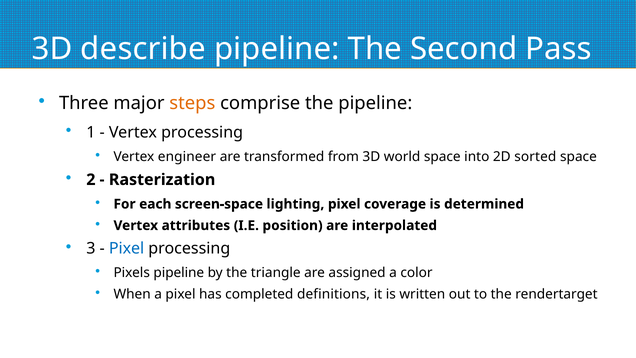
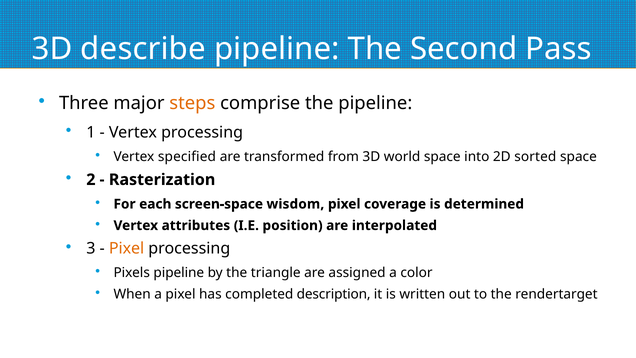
engineer: engineer -> specified
lighting: lighting -> wisdom
Pixel at (127, 248) colour: blue -> orange
definitions: definitions -> description
